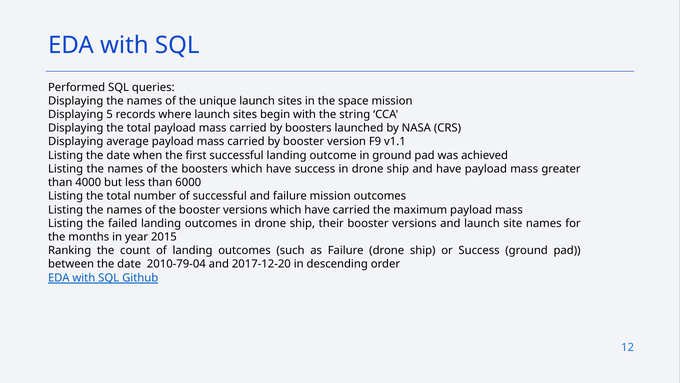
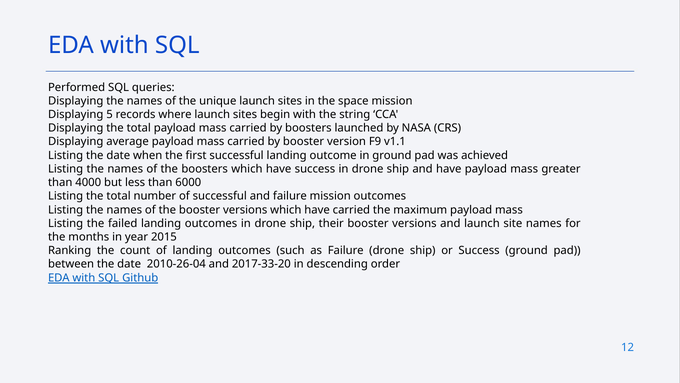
2010-79-04: 2010-79-04 -> 2010-26-04
2017-12-20: 2017-12-20 -> 2017-33-20
